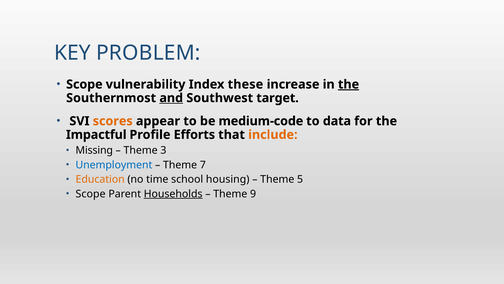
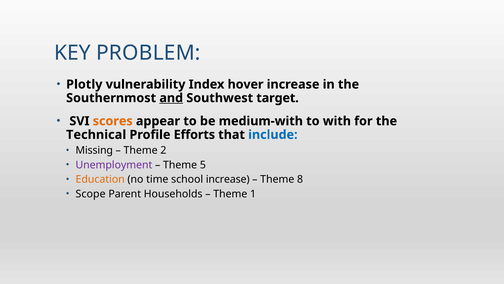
Scope at (84, 84): Scope -> Plotly
these: these -> hover
the at (349, 84) underline: present -> none
medium-code: medium-code -> medium-with
data: data -> with
Impactful: Impactful -> Technical
include colour: orange -> blue
3: 3 -> 2
Unemployment colour: blue -> purple
7: 7 -> 5
school housing: housing -> increase
5: 5 -> 8
Households underline: present -> none
9: 9 -> 1
